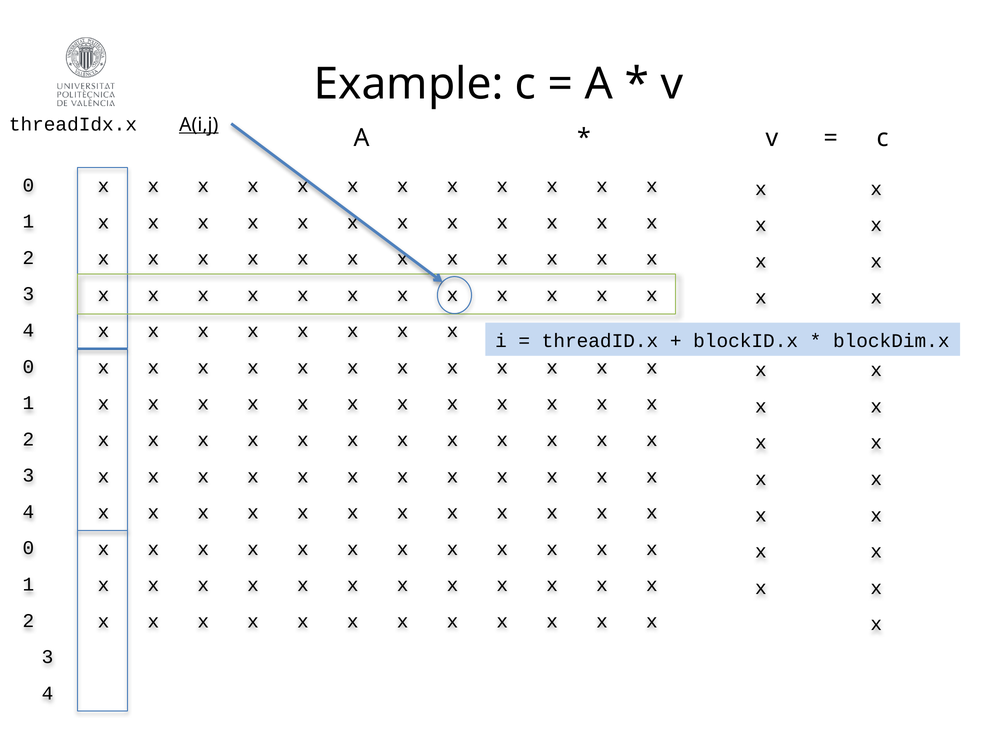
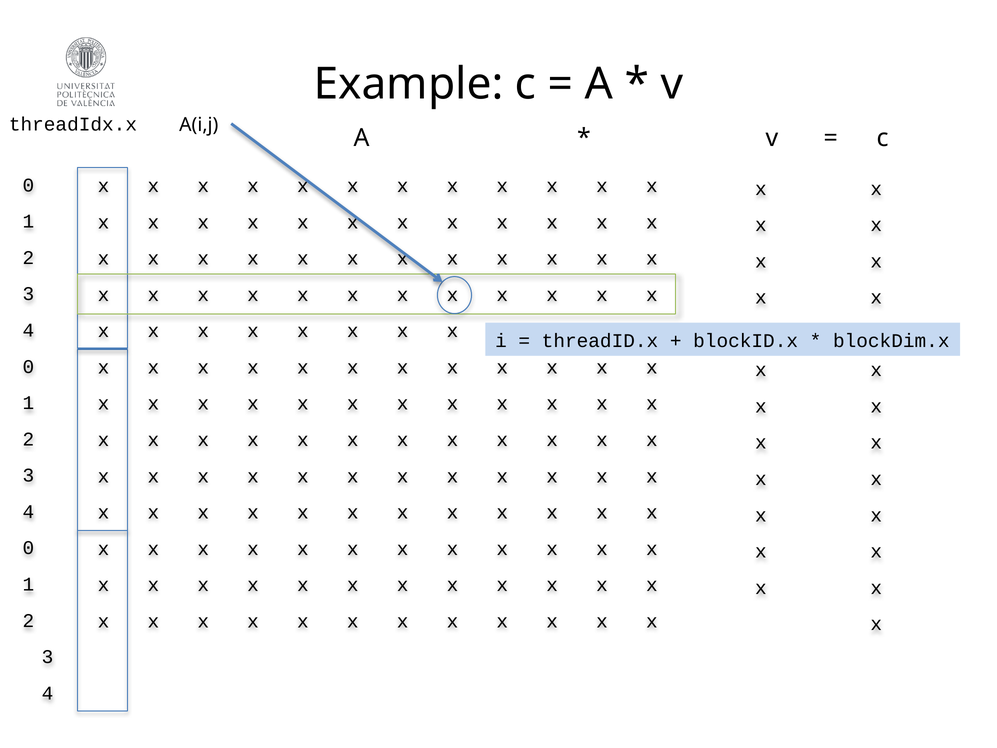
A(i,j underline: present -> none
